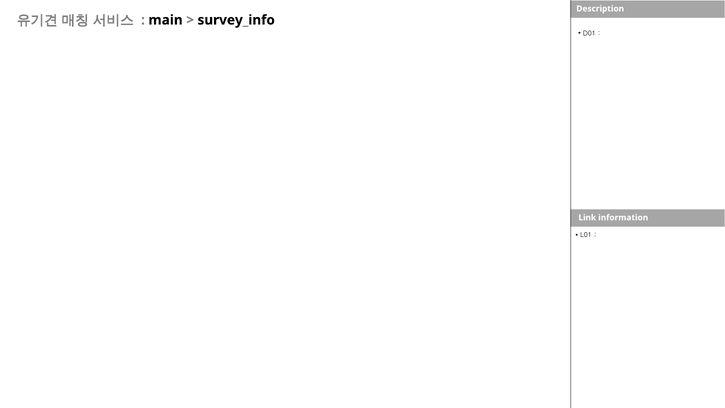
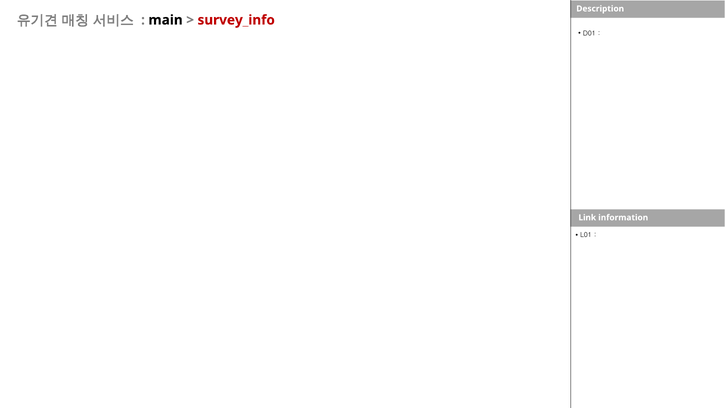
survey_info colour: black -> red
